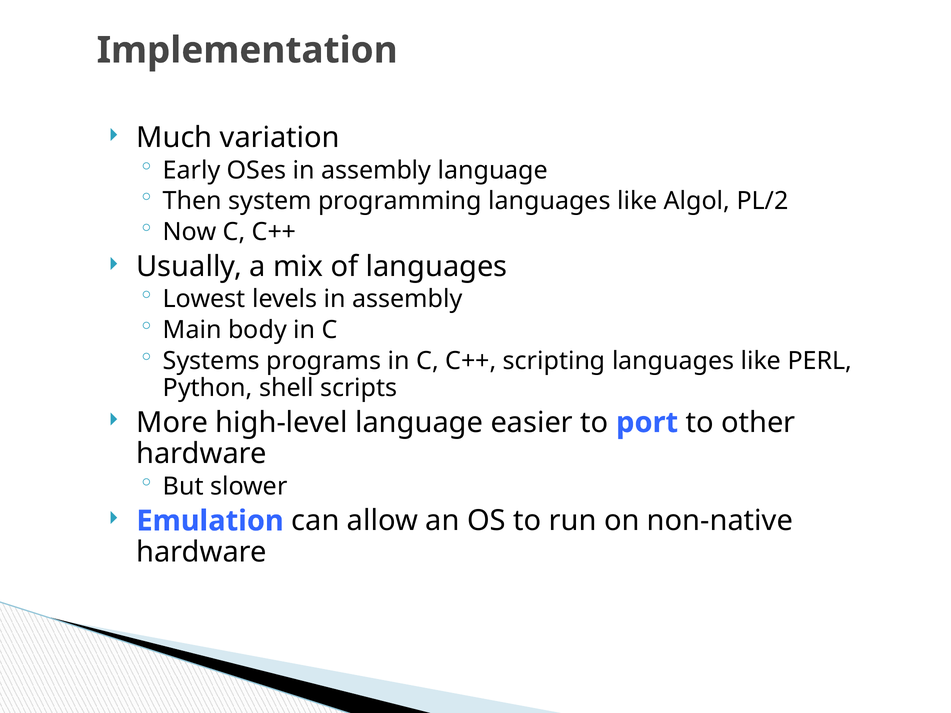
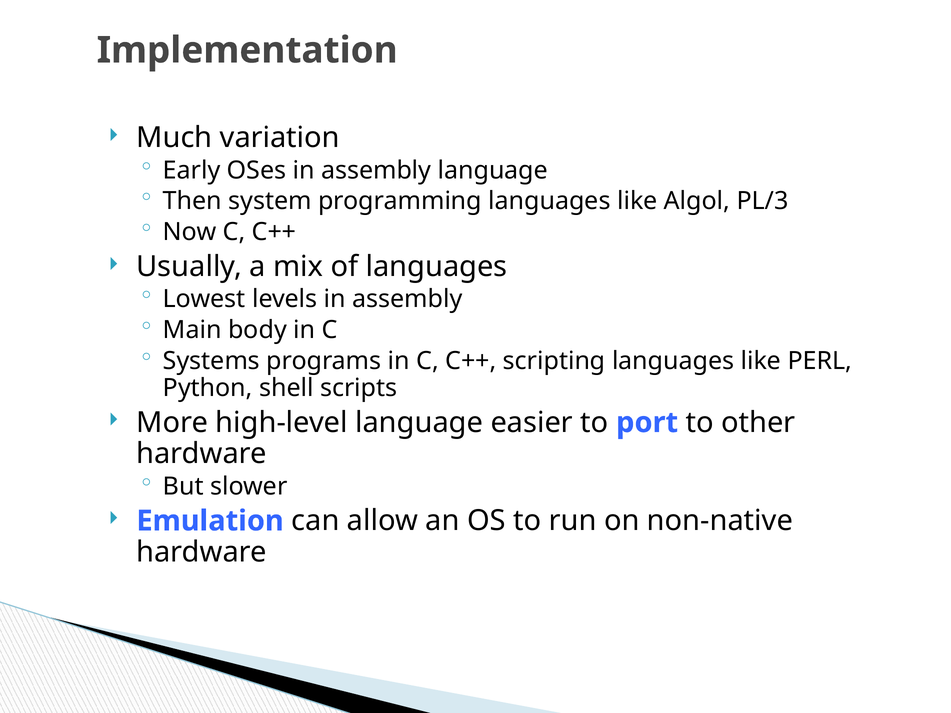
PL/2: PL/2 -> PL/3
